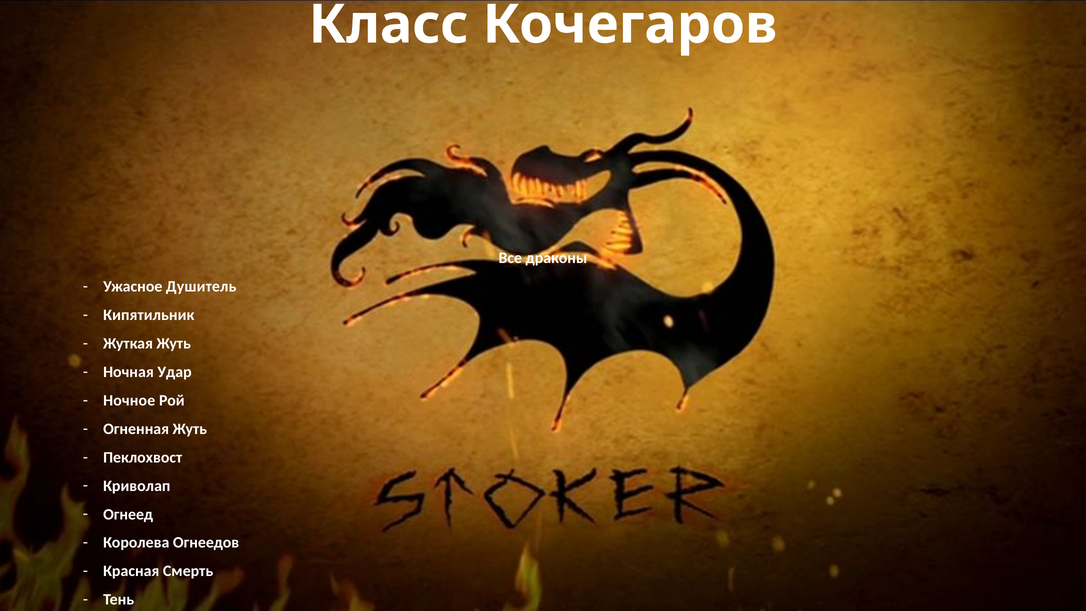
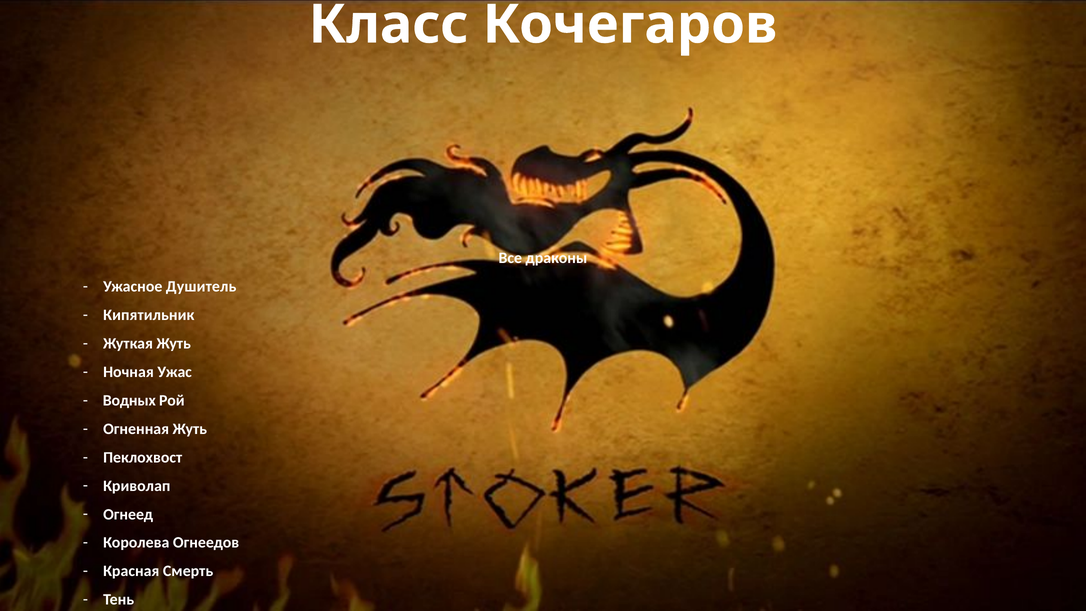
Удар: Удар -> Ужас
Ночное: Ночное -> Водных
